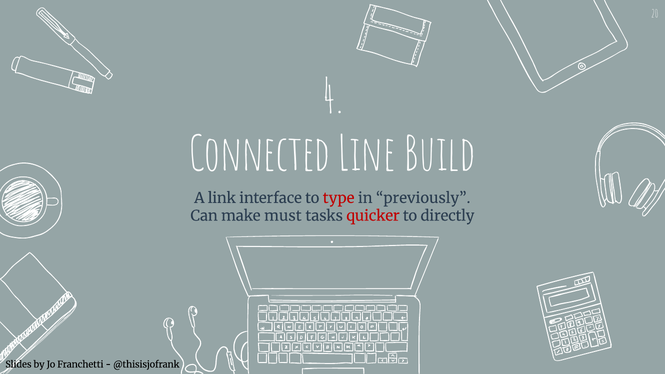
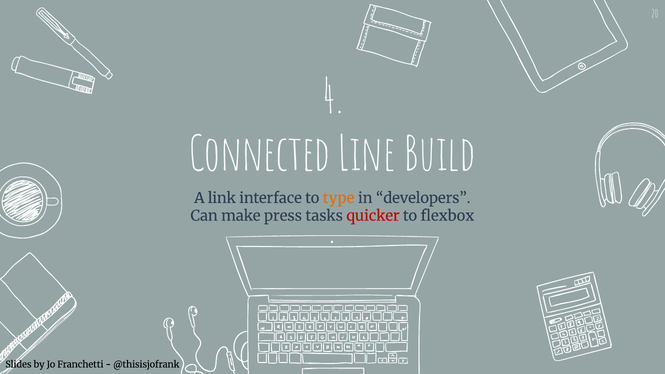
type colour: red -> orange
previously: previously -> developers
must: must -> press
directly: directly -> flexbox
